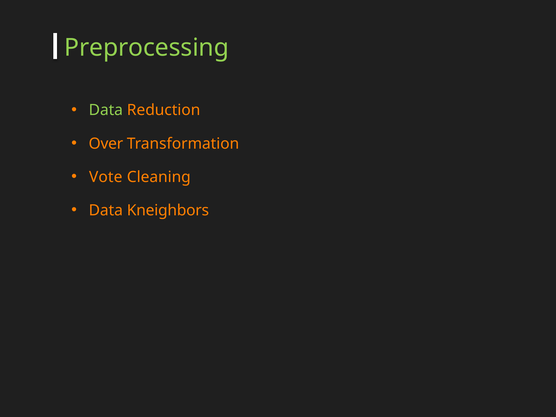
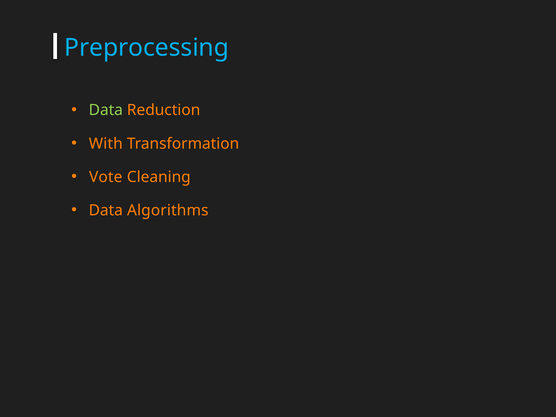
Preprocessing colour: light green -> light blue
Over: Over -> With
Kneighbors: Kneighbors -> Algorithms
